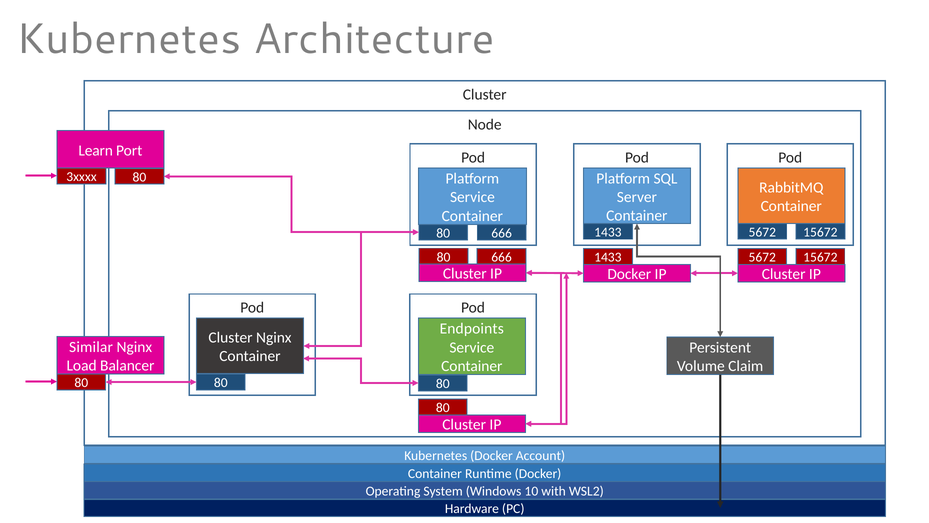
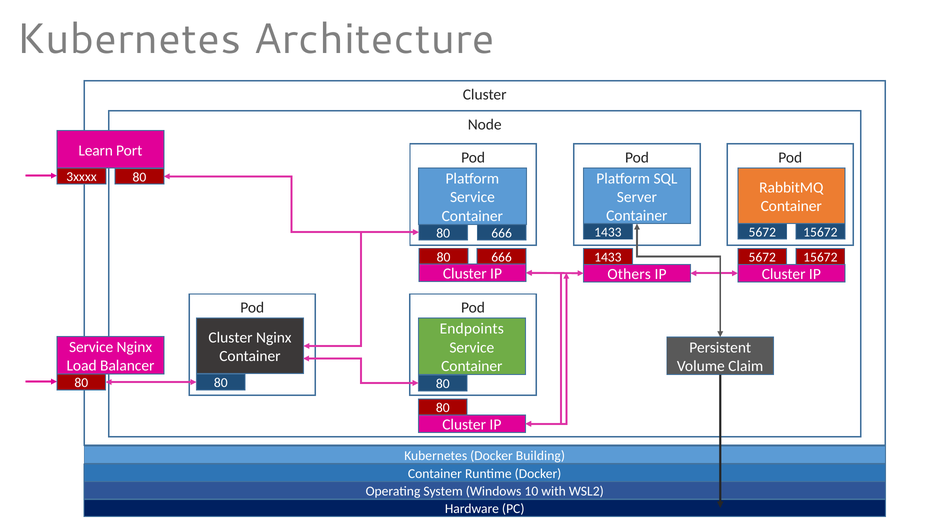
Docker at (629, 274): Docker -> Others
Similar at (91, 347): Similar -> Service
Account: Account -> Building
